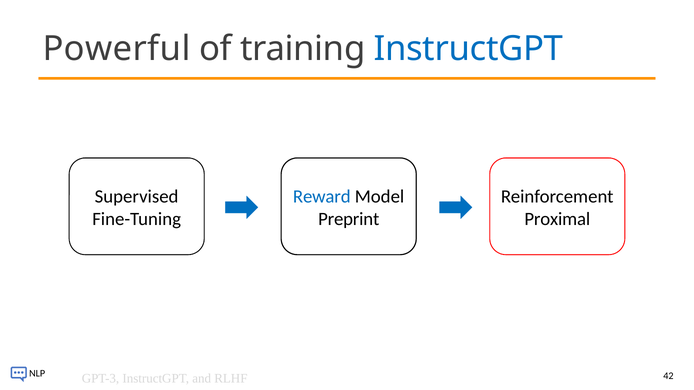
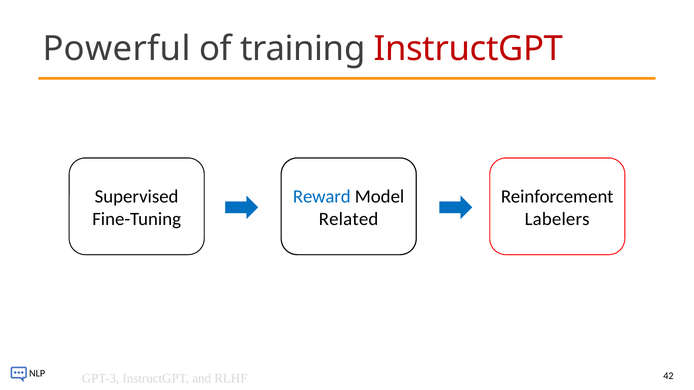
InstructGPT at (468, 49) colour: blue -> red
Preprint: Preprint -> Related
Proximal: Proximal -> Labelers
